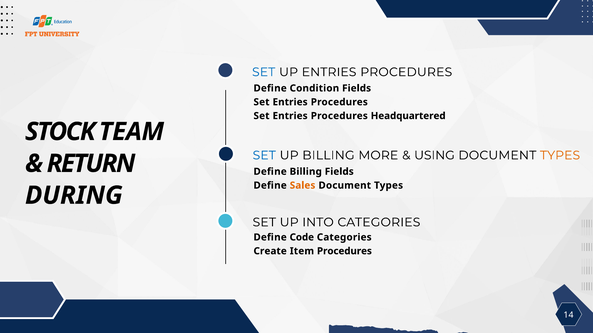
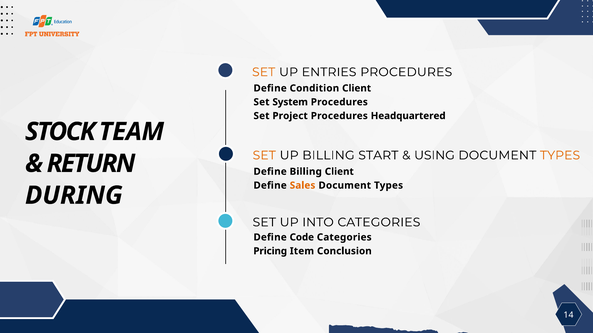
SET at (264, 72) colour: blue -> orange
Condition Fields: Fields -> Client
Entries at (290, 102): Entries -> System
Entries at (290, 116): Entries -> Project
SET at (264, 156) colour: blue -> orange
MORE: MORE -> START
Billing Fields: Fields -> Client
Create: Create -> Pricing
Item Procedures: Procedures -> Conclusion
